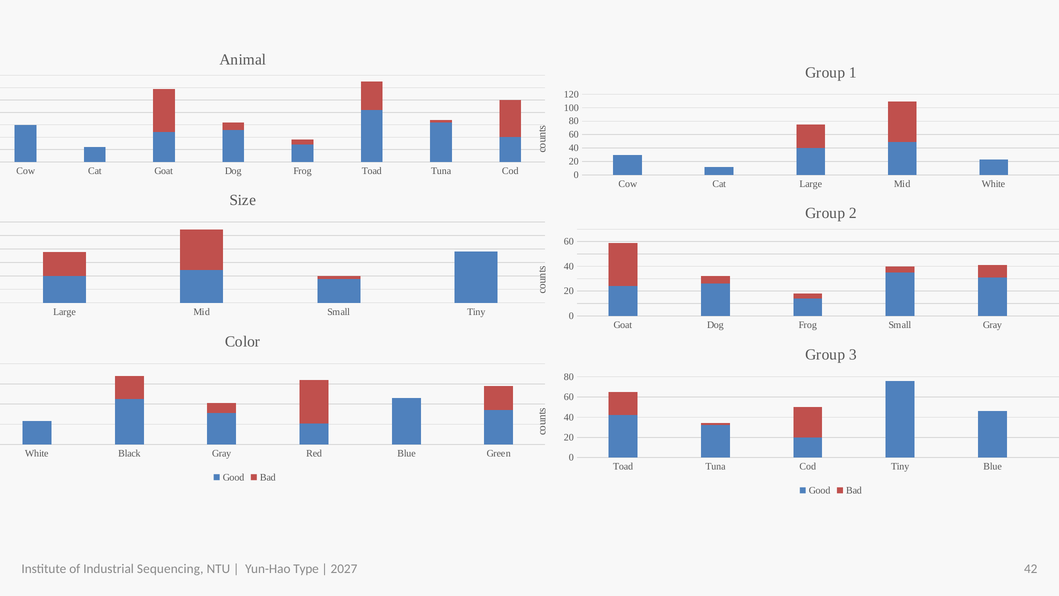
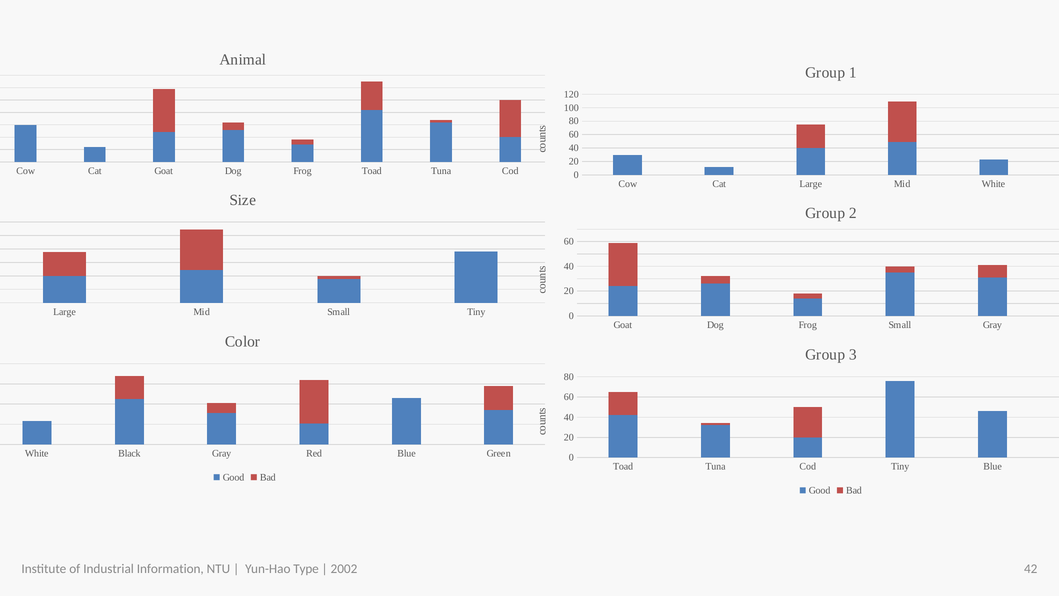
Sequencing: Sequencing -> Information
2027: 2027 -> 2002
